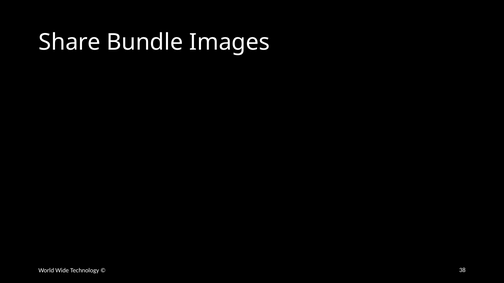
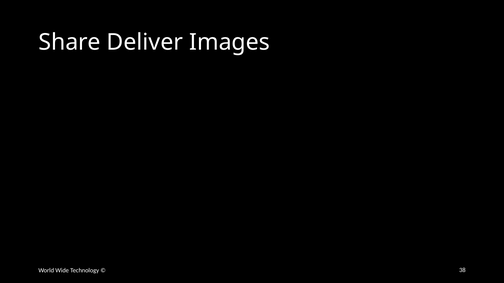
Bundle: Bundle -> Deliver
